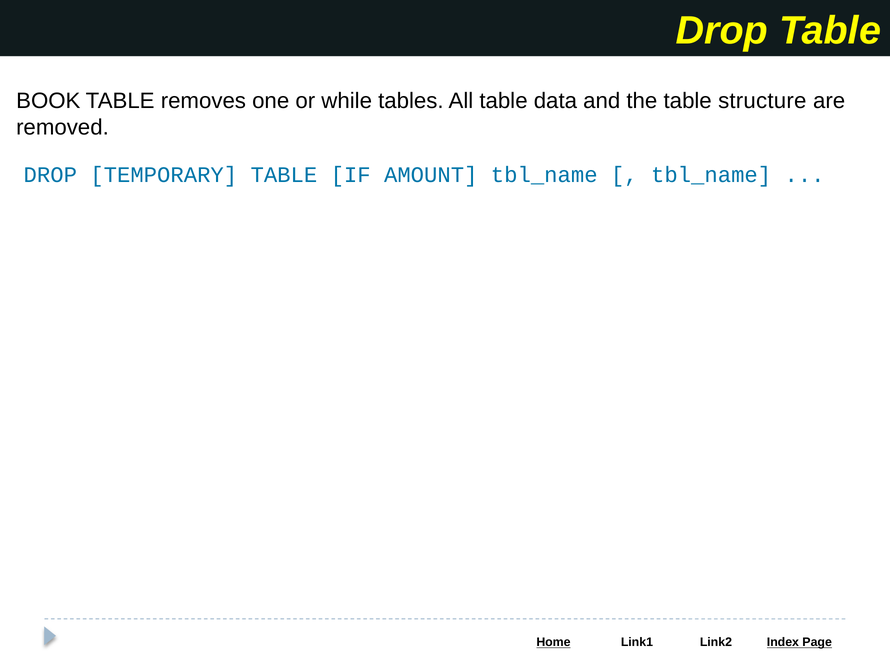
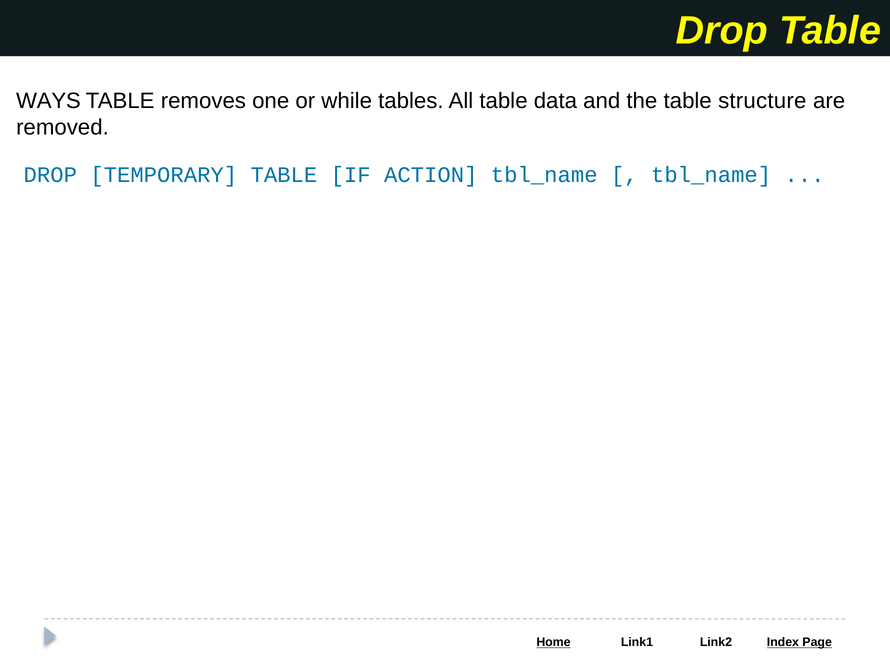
BOOK: BOOK -> WAYS
AMOUNT: AMOUNT -> ACTION
